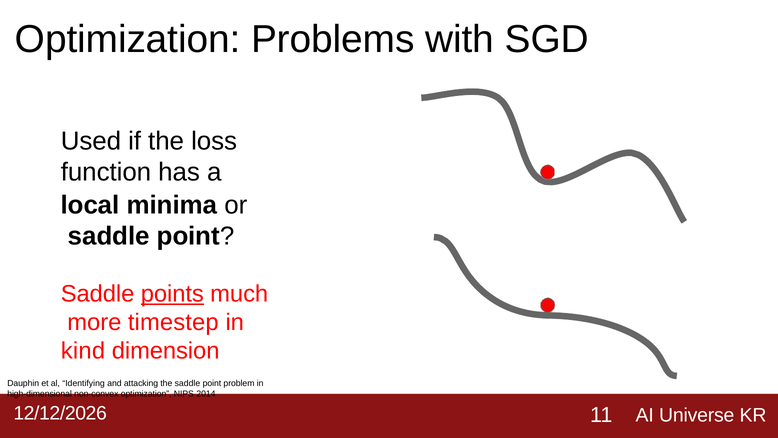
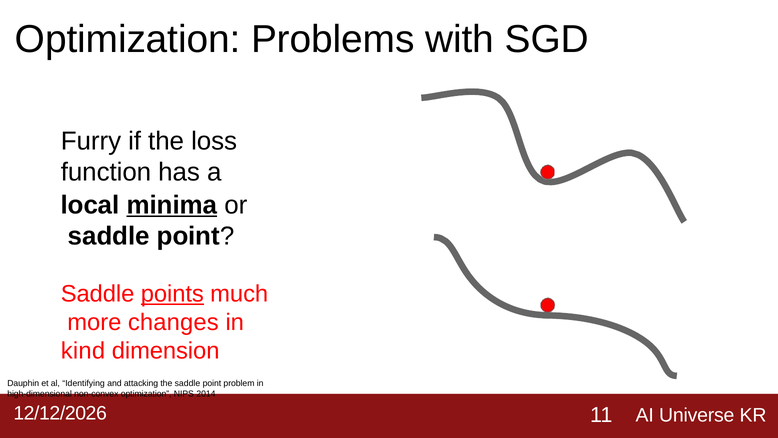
Used: Used -> Furry
minima underline: none -> present
timestep: timestep -> changes
